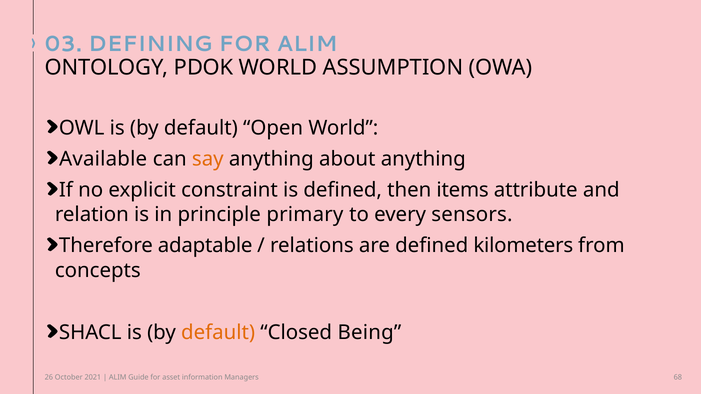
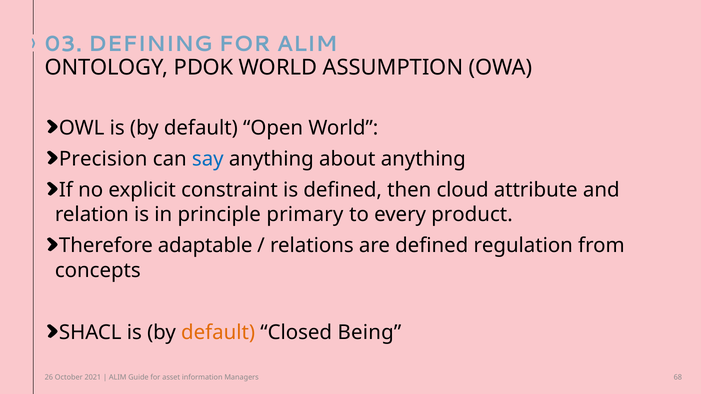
Available: Available -> Precision
say colour: orange -> blue
items: items -> cloud
sensors: sensors -> product
kilometers: kilometers -> regulation
